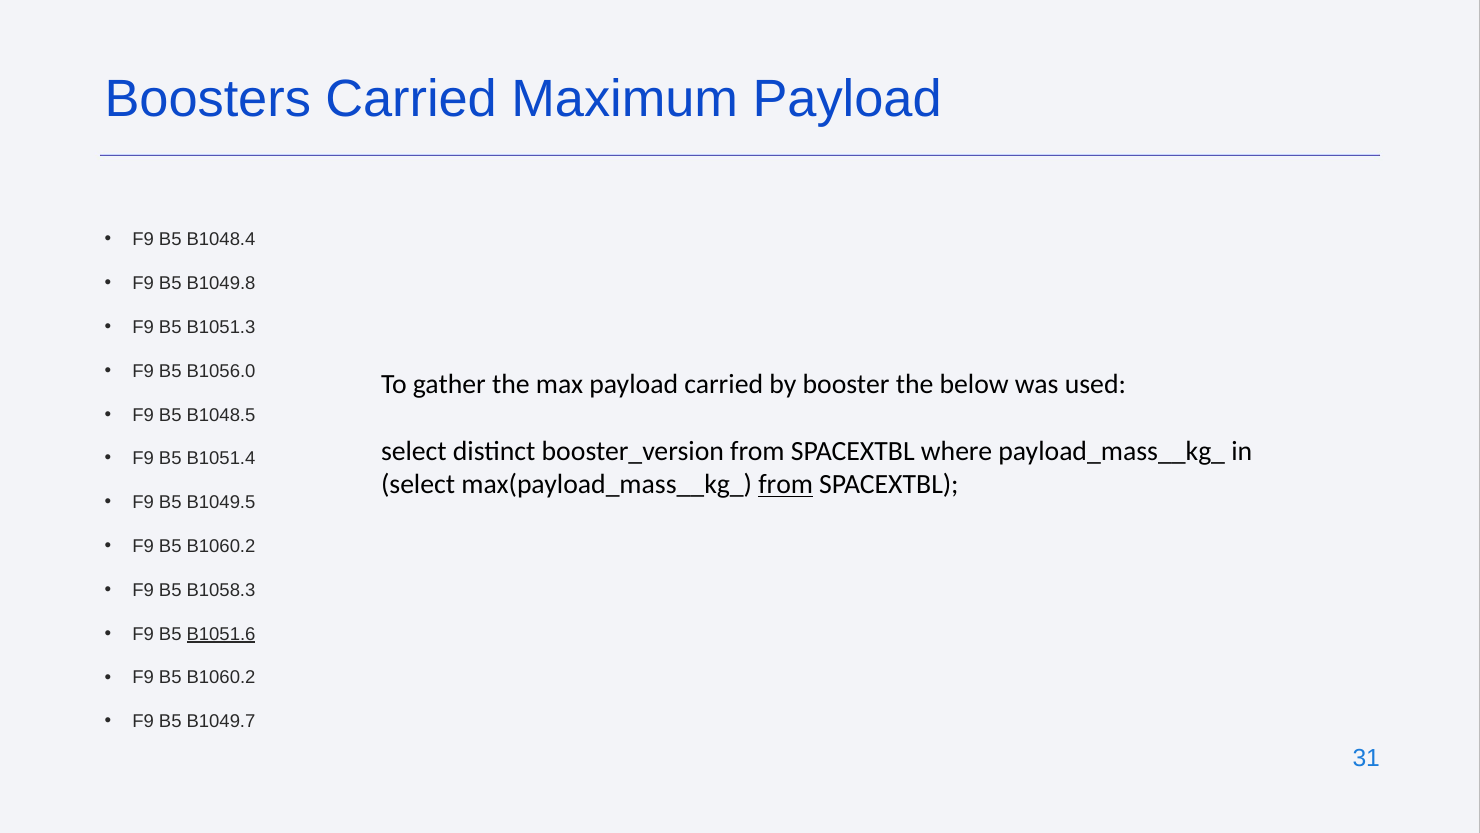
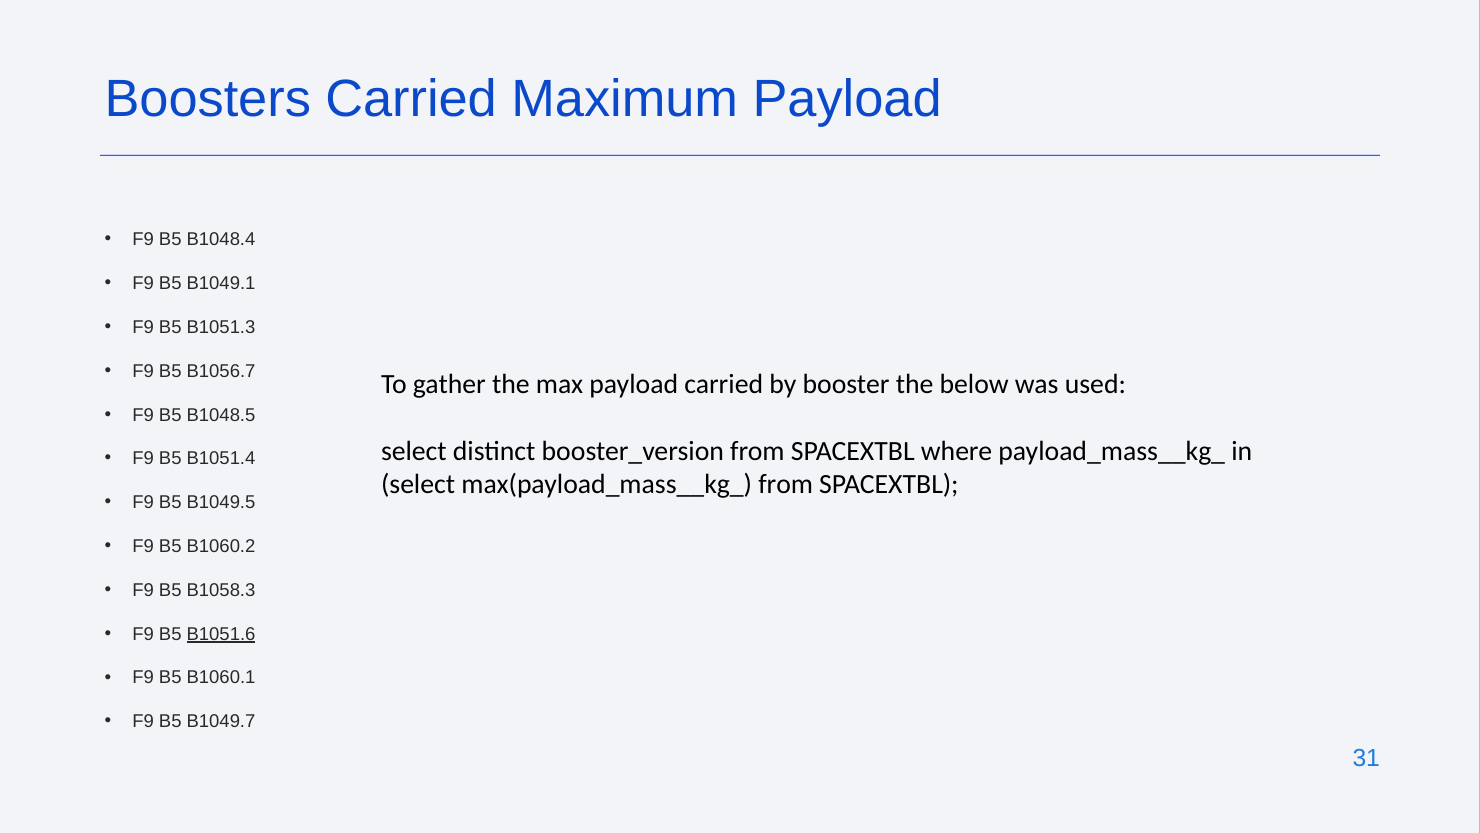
B1049.8: B1049.8 -> B1049.1
B1056.0: B1056.0 -> B1056.7
from at (786, 484) underline: present -> none
B1060.2 at (221, 677): B1060.2 -> B1060.1
